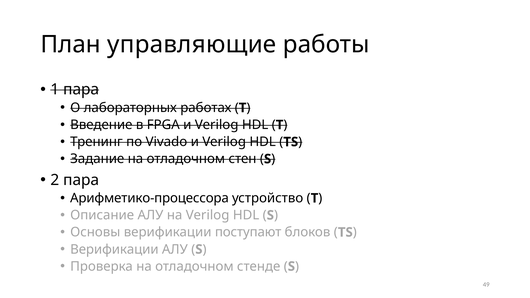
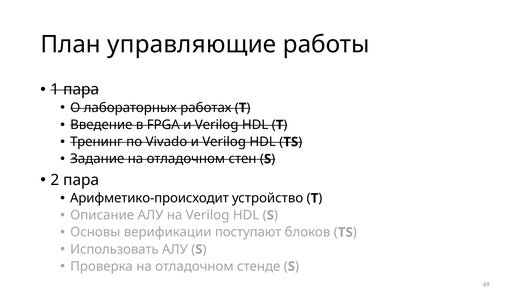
Арифметико-процессора: Арифметико-процессора -> Арифметико-происходит
Верификации at (114, 249): Верификации -> Использовать
